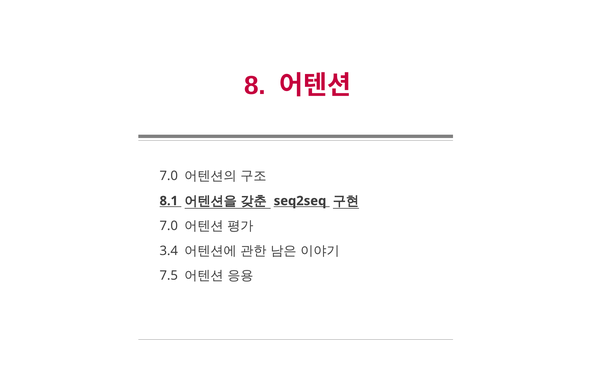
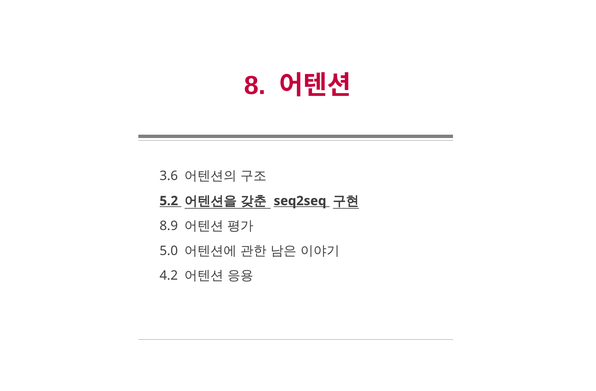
7.0 at (169, 176): 7.0 -> 3.6
8.1: 8.1 -> 5.2
7.0 at (169, 226): 7.0 -> 8.9
3.4: 3.4 -> 5.0
7.5: 7.5 -> 4.2
